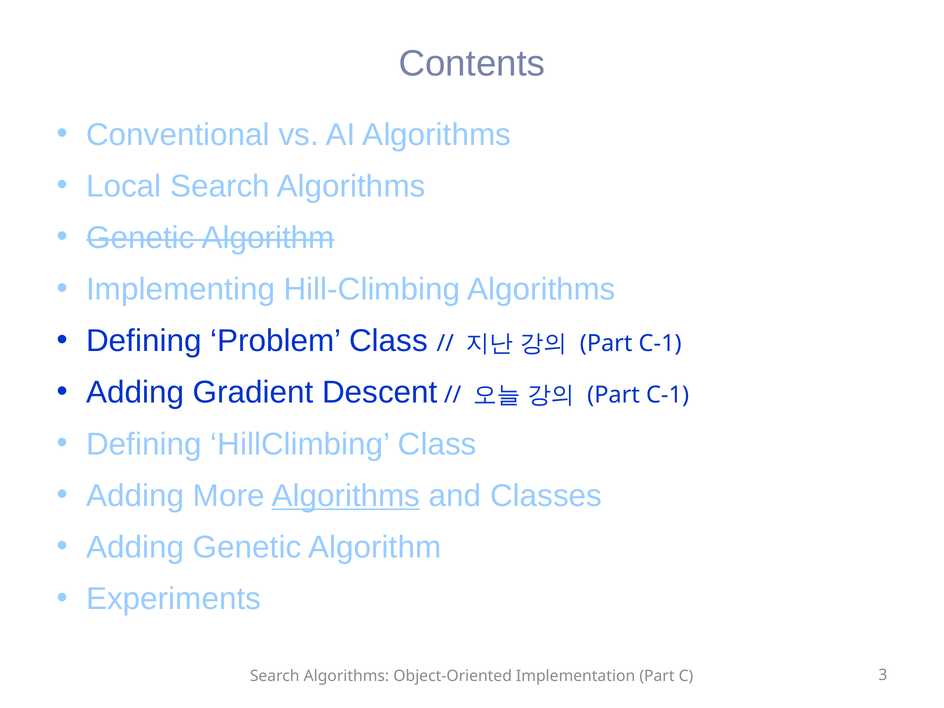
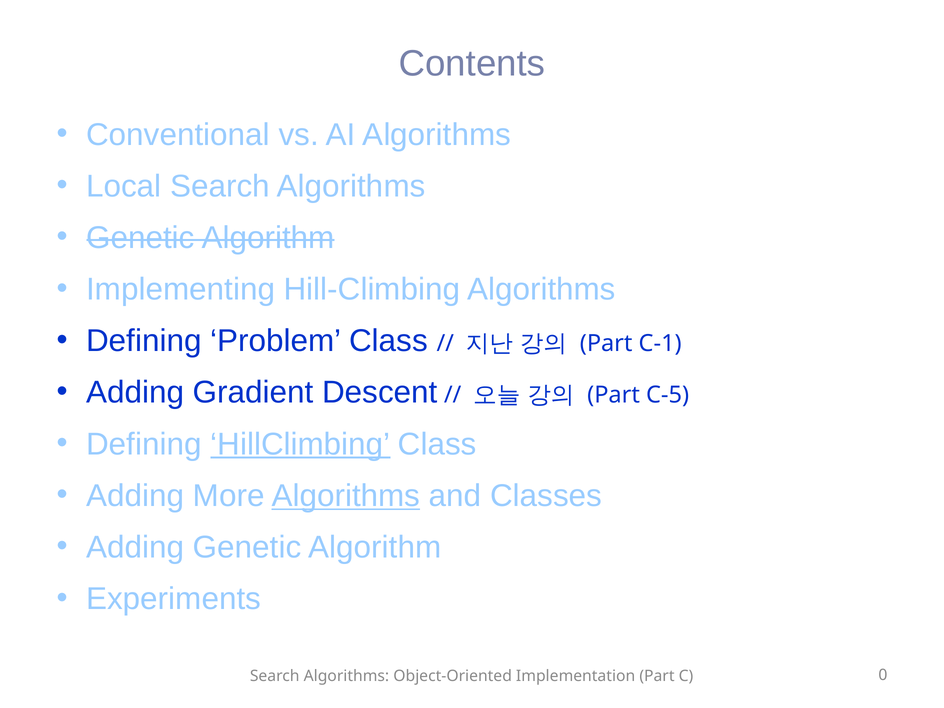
C-1 at (668, 395): C-1 -> C-5
HillClimbing underline: none -> present
3: 3 -> 0
